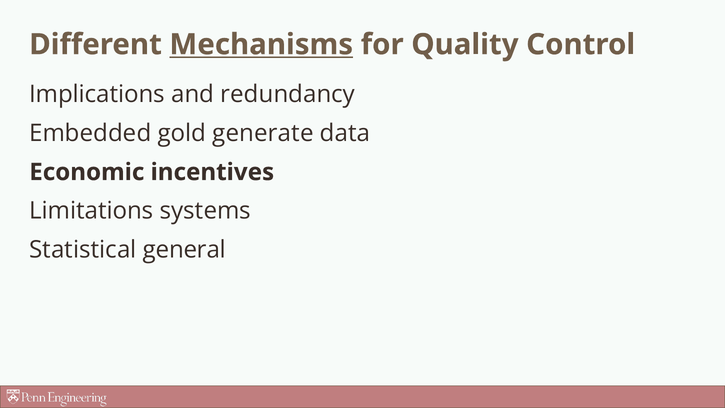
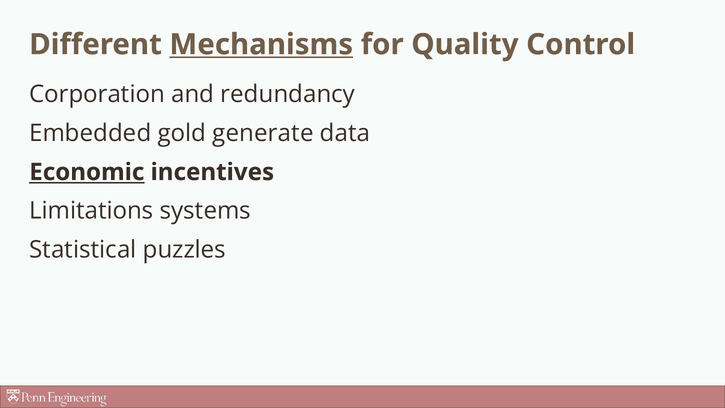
Implications: Implications -> Corporation
Economic underline: none -> present
general: general -> puzzles
